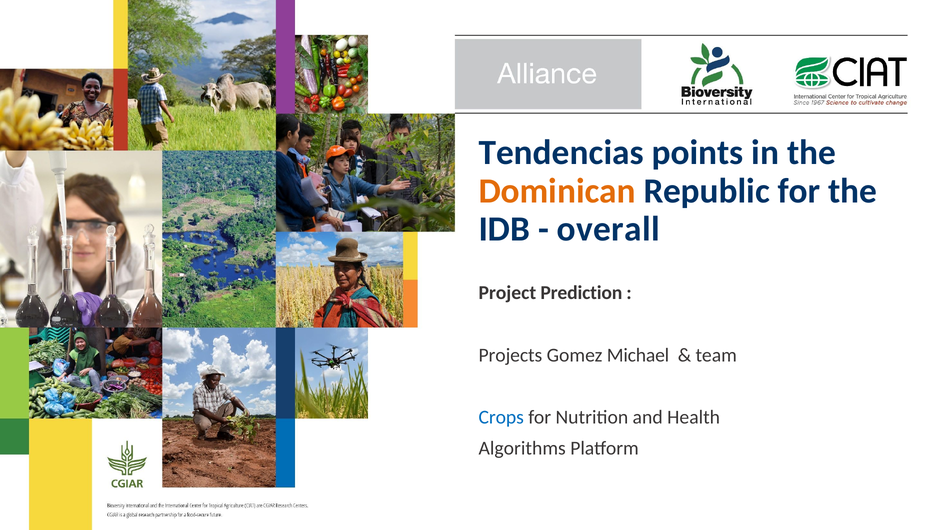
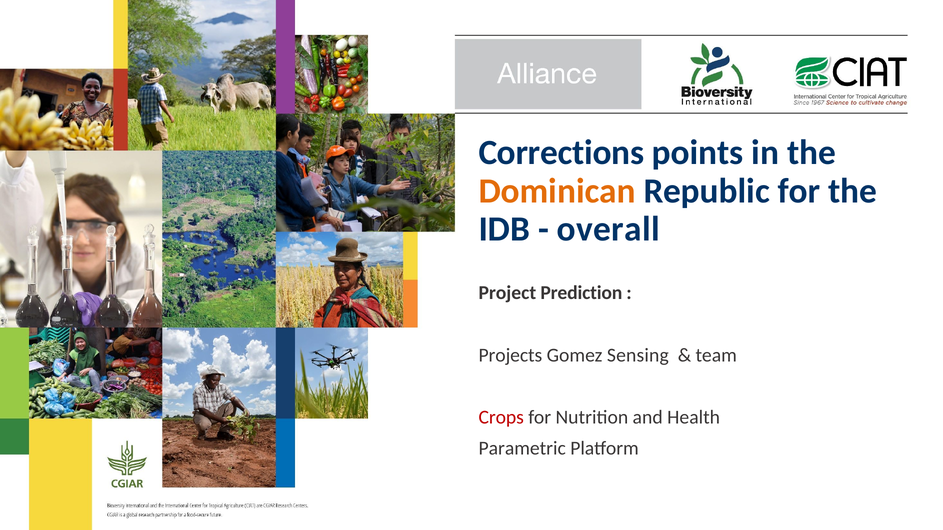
Tendencias: Tendencias -> Corrections
Michael: Michael -> Sensing
Crops colour: blue -> red
Algorithms: Algorithms -> Parametric
